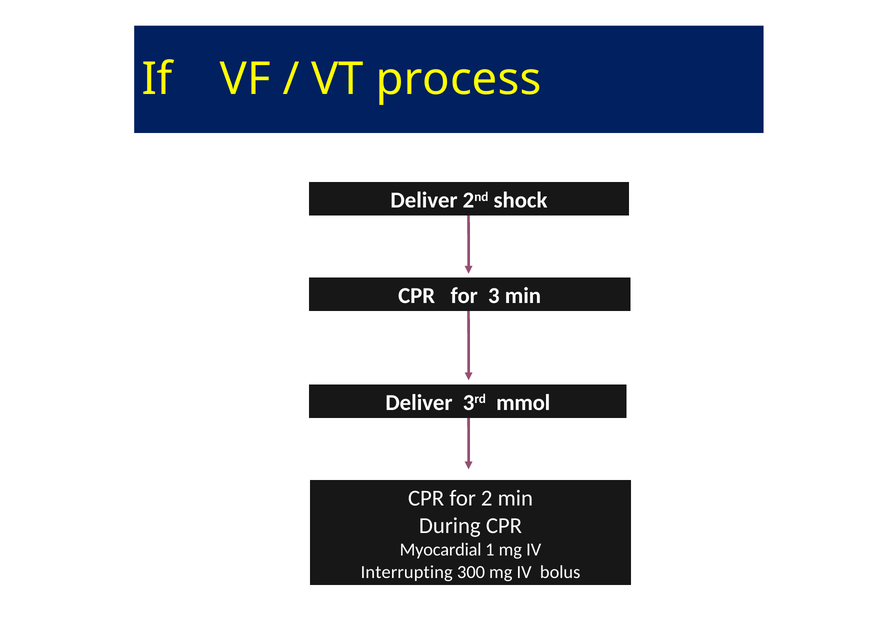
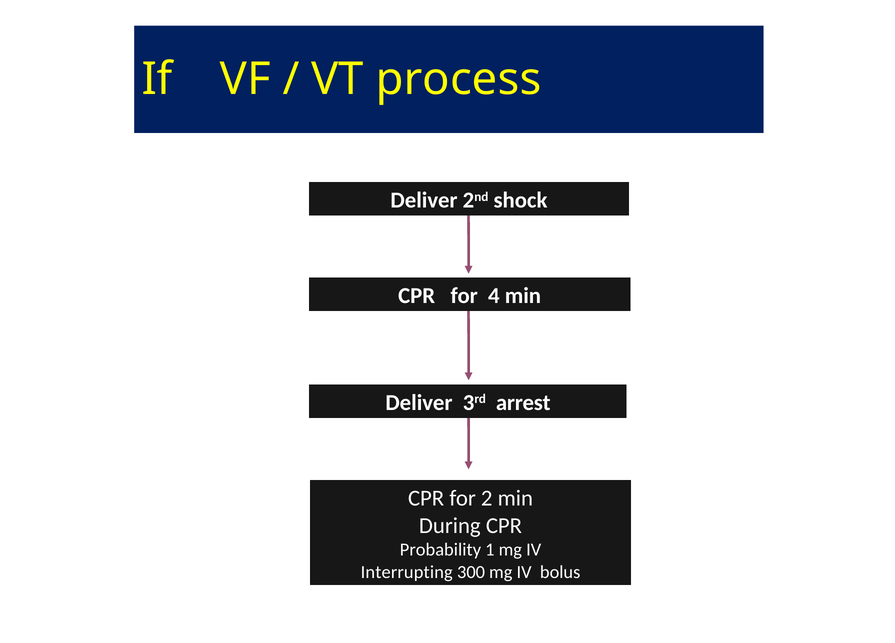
3: 3 -> 4
mmol: mmol -> arrest
Myocardial: Myocardial -> Probability
